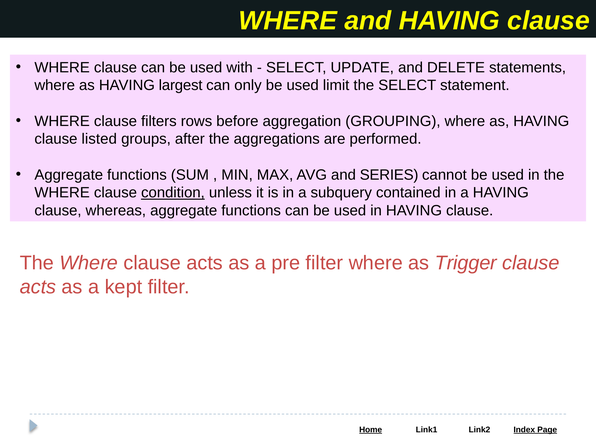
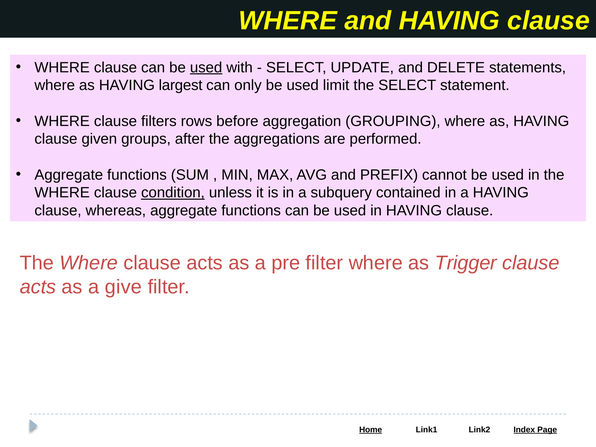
used at (206, 68) underline: none -> present
listed: listed -> given
SERIES: SERIES -> PREFIX
kept: kept -> give
